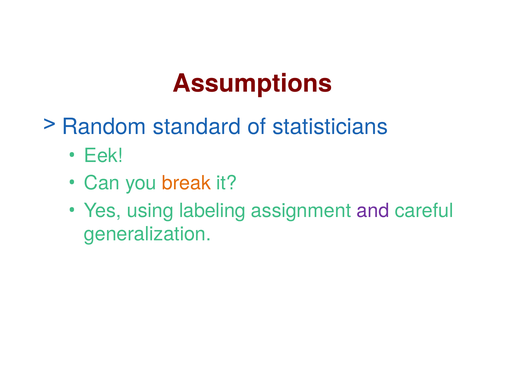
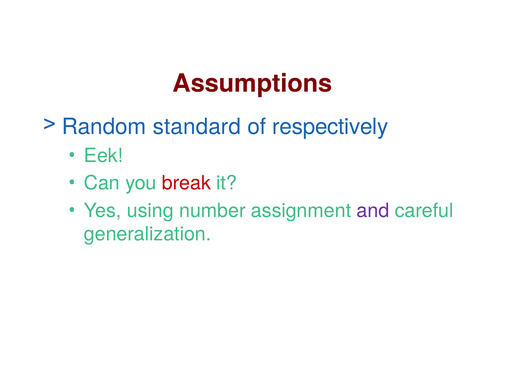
statisticians: statisticians -> respectively
break colour: orange -> red
labeling: labeling -> number
